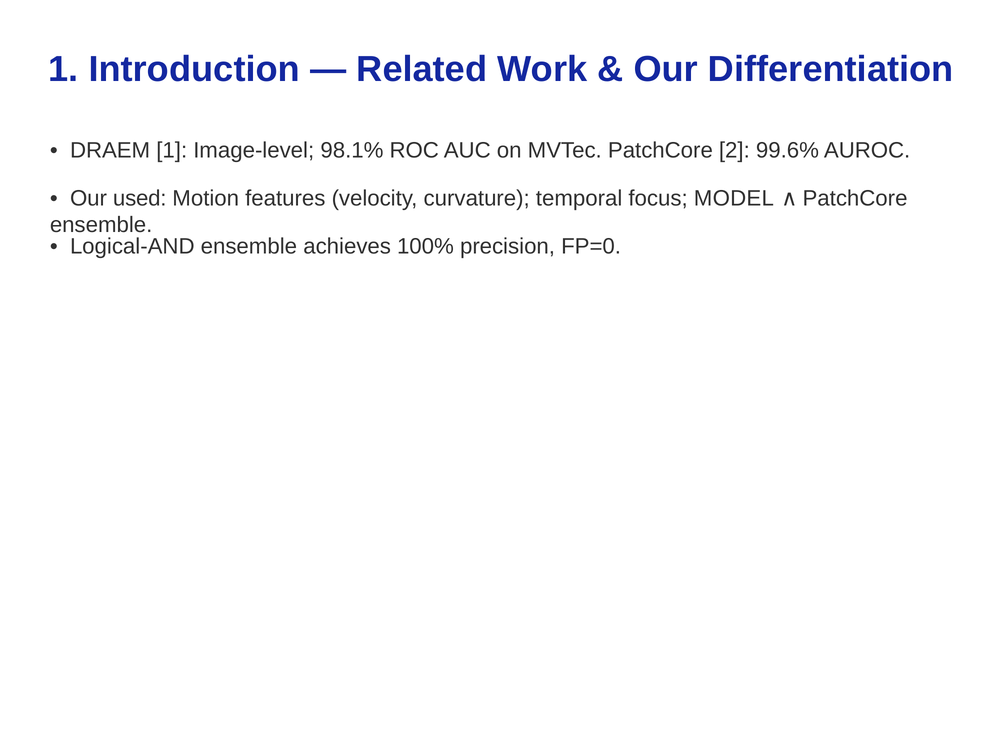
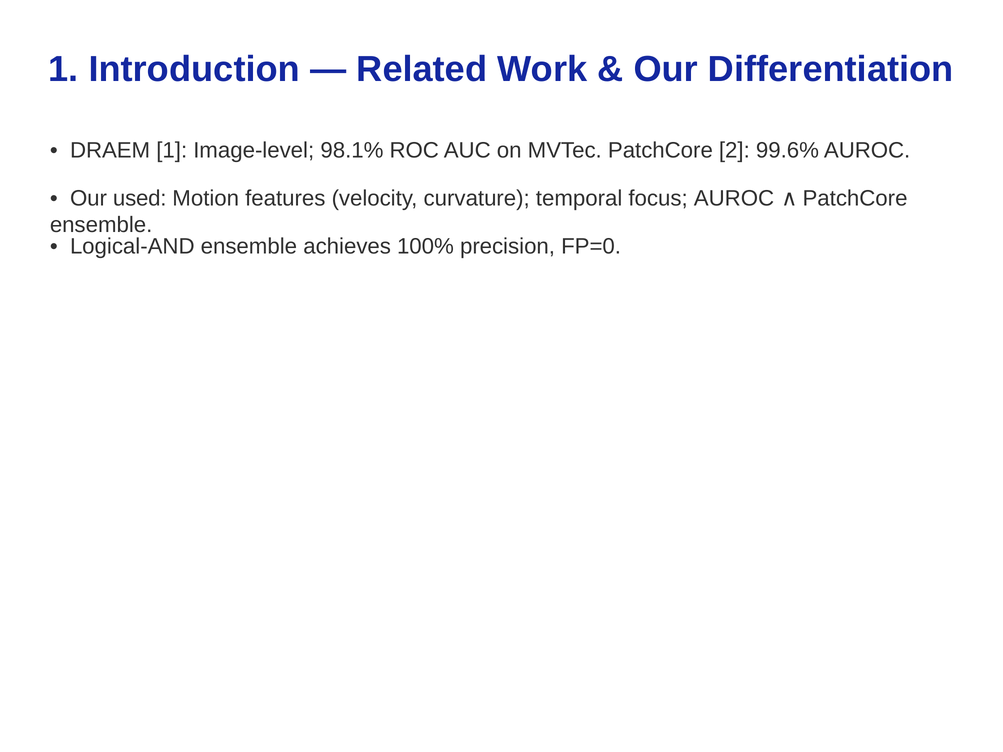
focus MODEL: MODEL -> AUROC
